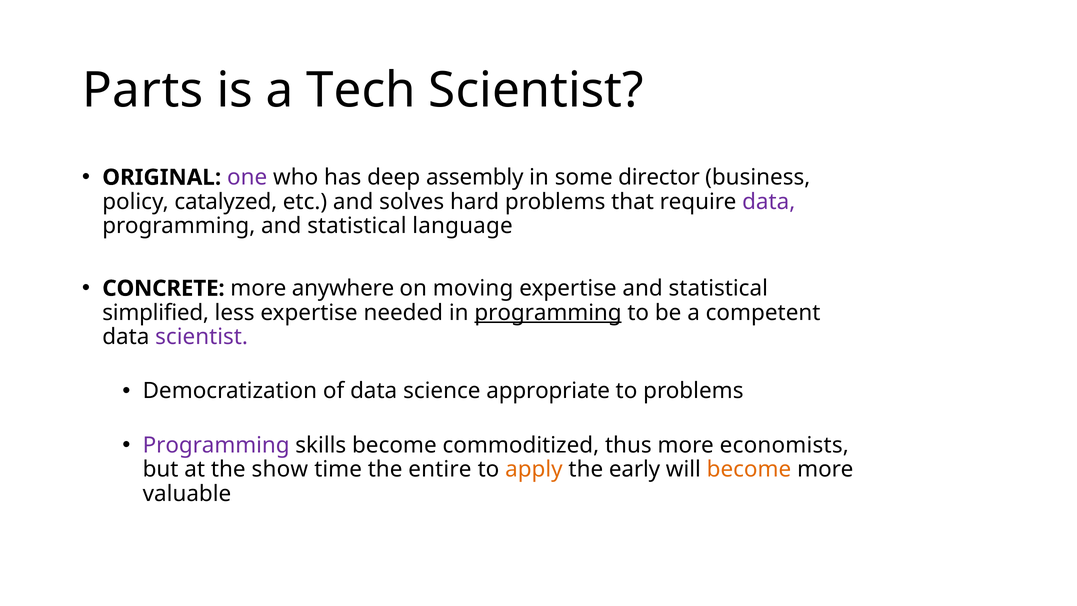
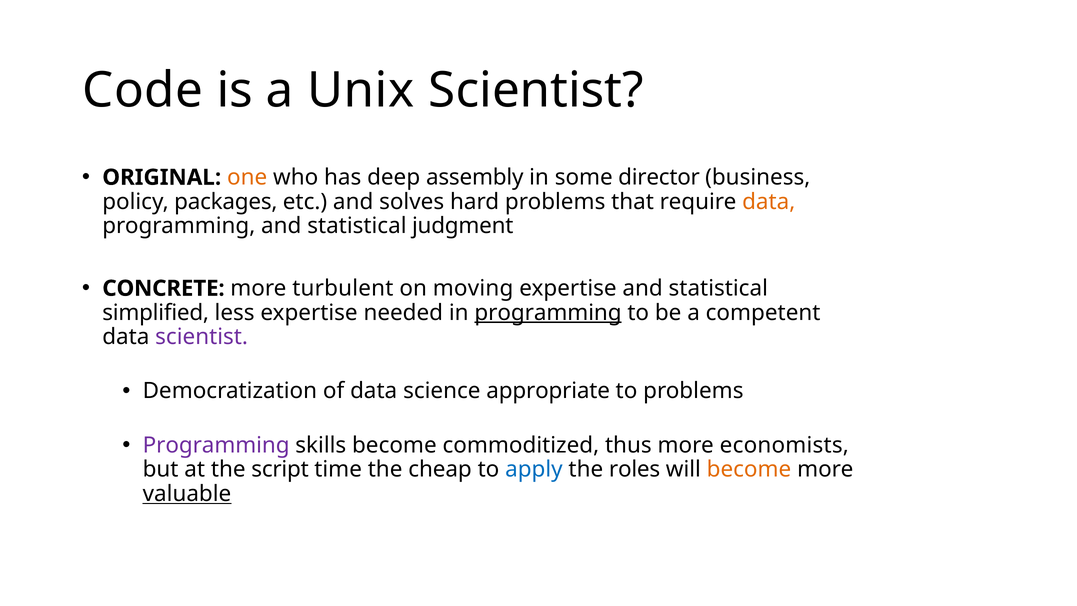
Parts: Parts -> Code
Tech: Tech -> Unix
one colour: purple -> orange
catalyzed: catalyzed -> packages
data at (769, 202) colour: purple -> orange
language: language -> judgment
anywhere: anywhere -> turbulent
show: show -> script
entire: entire -> cheap
apply colour: orange -> blue
early: early -> roles
valuable underline: none -> present
